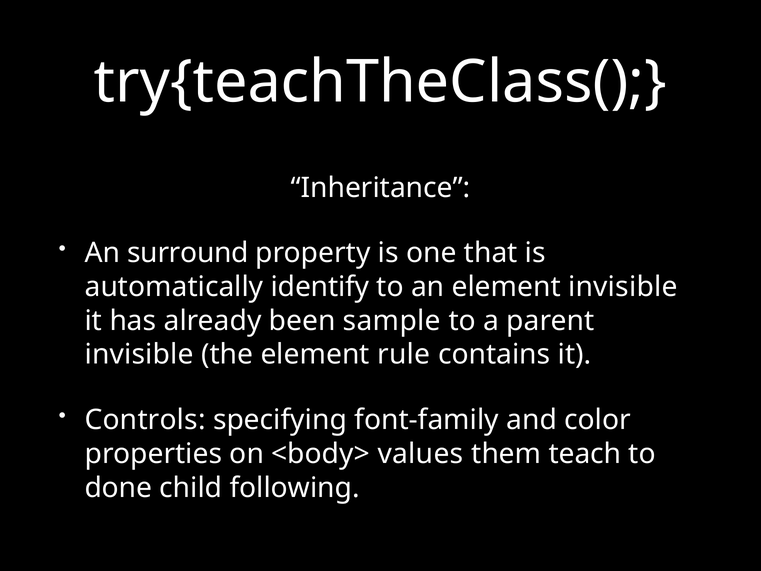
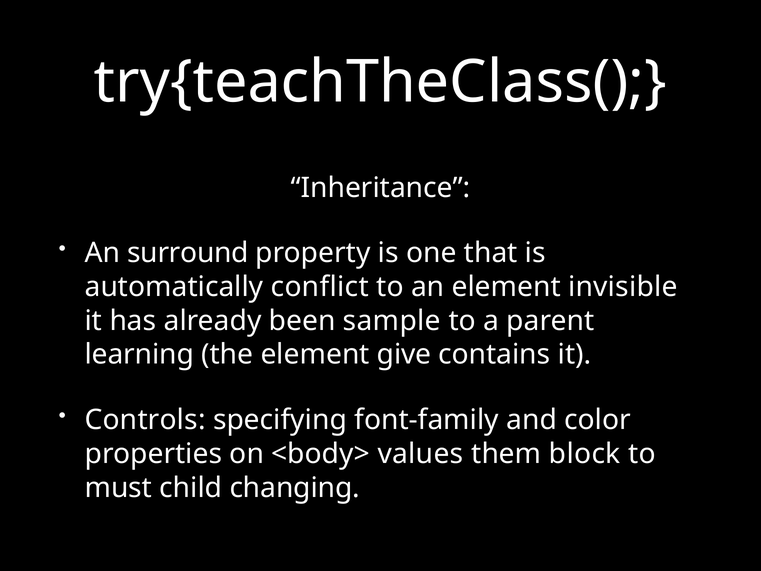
identify: identify -> conflict
invisible at (139, 354): invisible -> learning
rule: rule -> give
teach: teach -> block
done: done -> must
following: following -> changing
